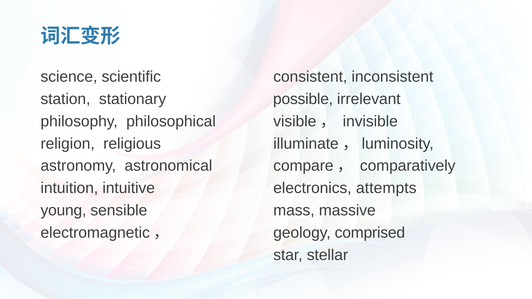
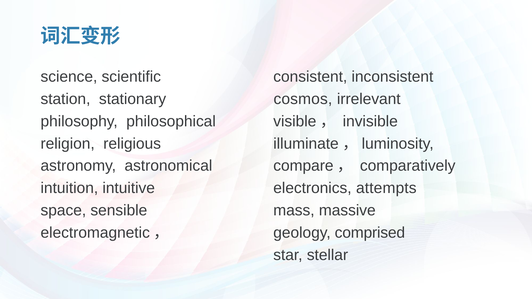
possible: possible -> cosmos
young: young -> space
